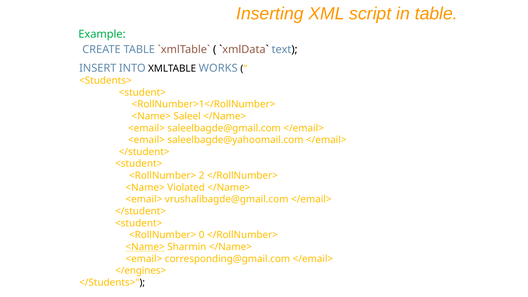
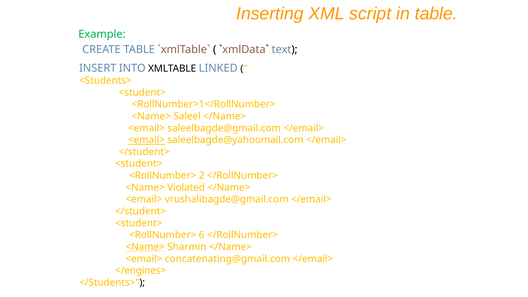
WORKS: WORKS -> LINKED
<email> at (146, 140) underline: none -> present
0: 0 -> 6
corresponding@gmail.com: corresponding@gmail.com -> concatenating@gmail.com
